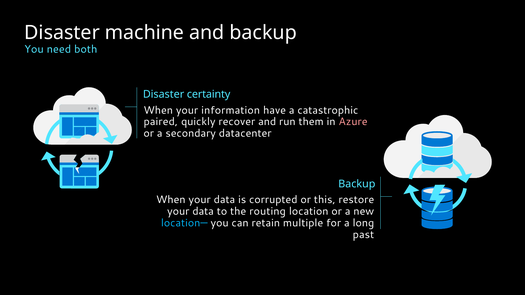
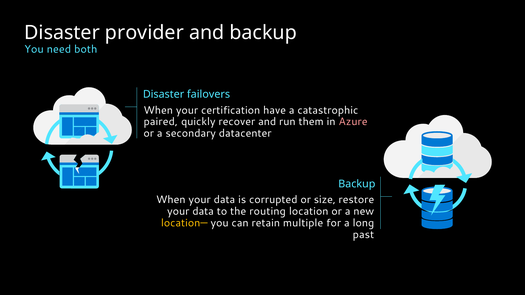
machine: machine -> provider
certainty: certainty -> failovers
information: information -> certification
this: this -> size
location— colour: light blue -> yellow
